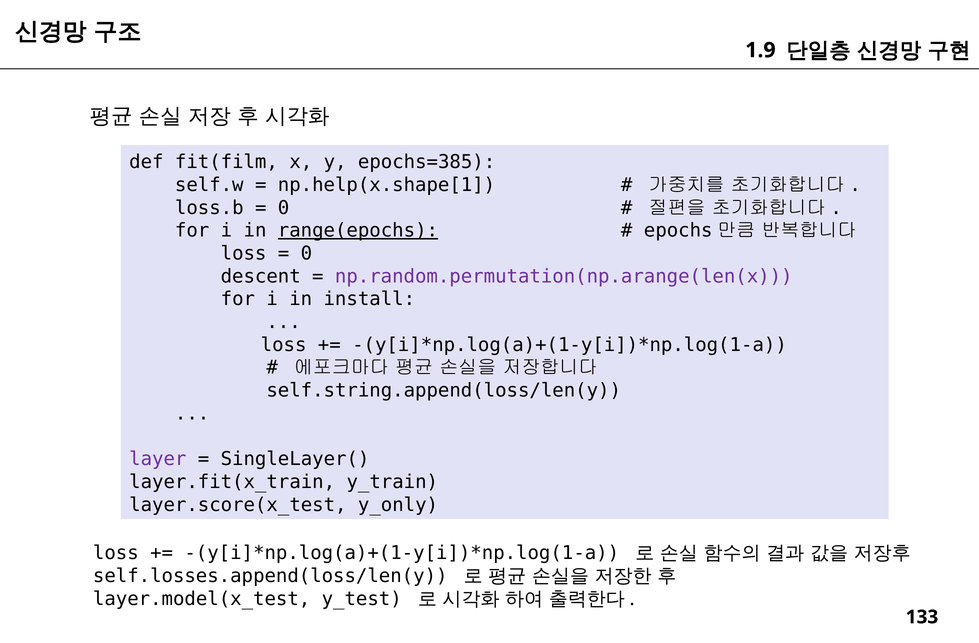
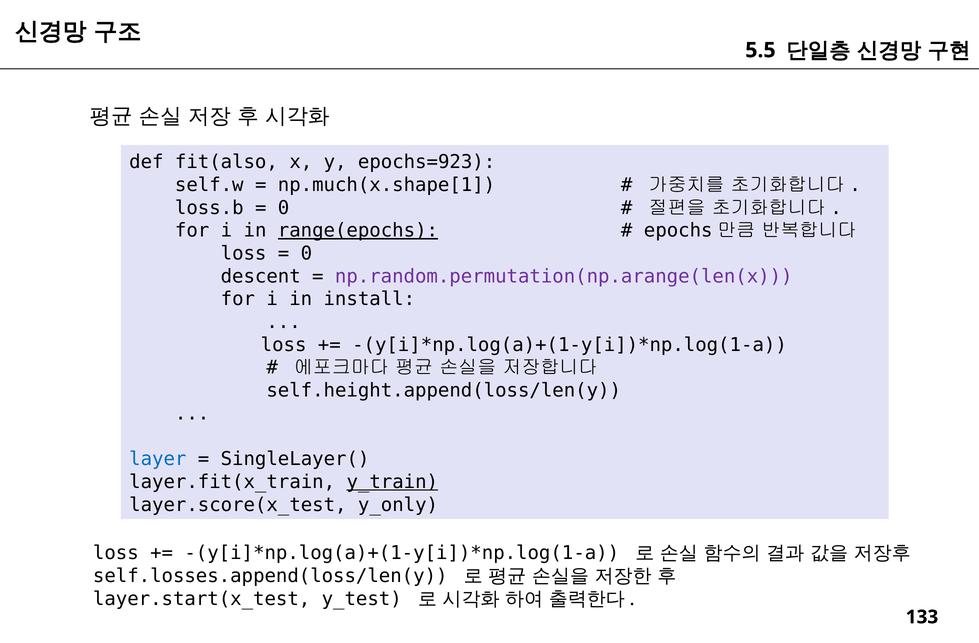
1.9: 1.9 -> 5.5
fit(film: fit(film -> fit(also
epochs=385: epochs=385 -> epochs=923
np.help(x.shape[1: np.help(x.shape[1 -> np.much(x.shape[1
self.string.append(loss/len(y: self.string.append(loss/len(y -> self.height.append(loss/len(y
layer colour: purple -> blue
y_train underline: none -> present
layer.model(x_test: layer.model(x_test -> layer.start(x_test
